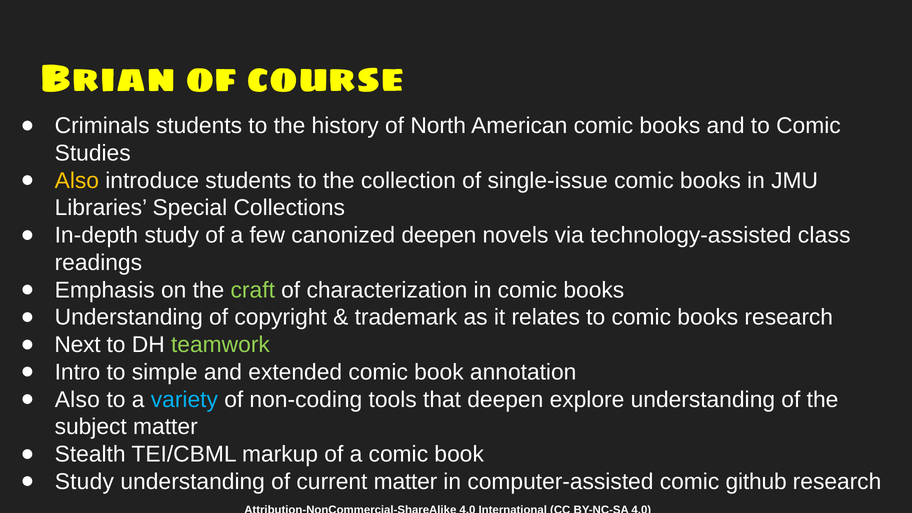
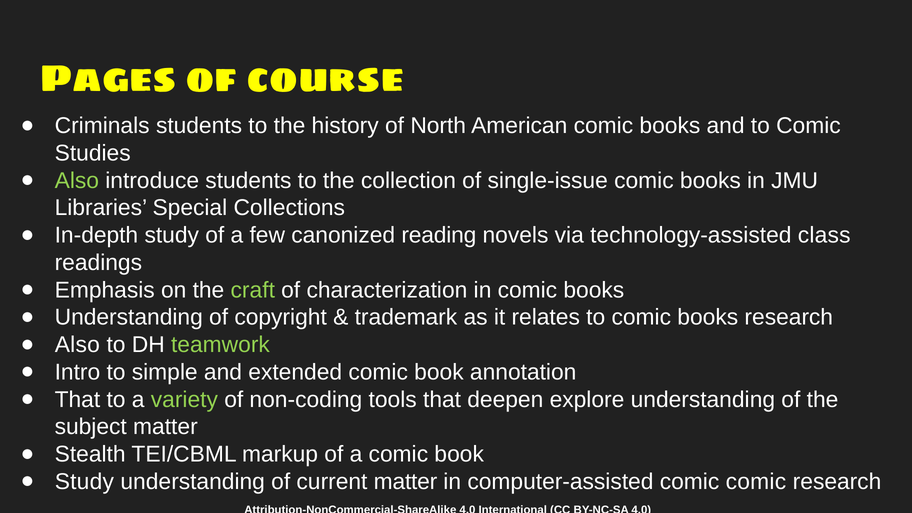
Brian: Brian -> Pages
Also at (77, 181) colour: yellow -> light green
canonized deepen: deepen -> reading
Next at (78, 345): Next -> Also
Also at (77, 400): Also -> That
variety colour: light blue -> light green
comic github: github -> comic
